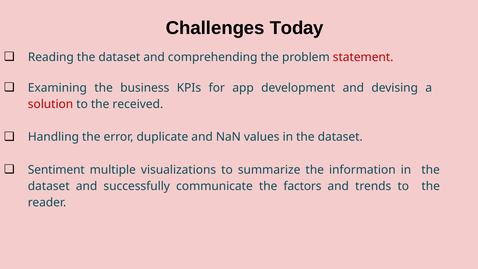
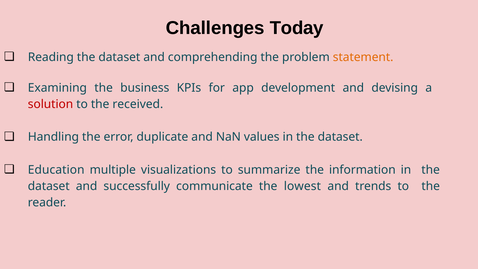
statement colour: red -> orange
Sentiment: Sentiment -> Education
factors: factors -> lowest
